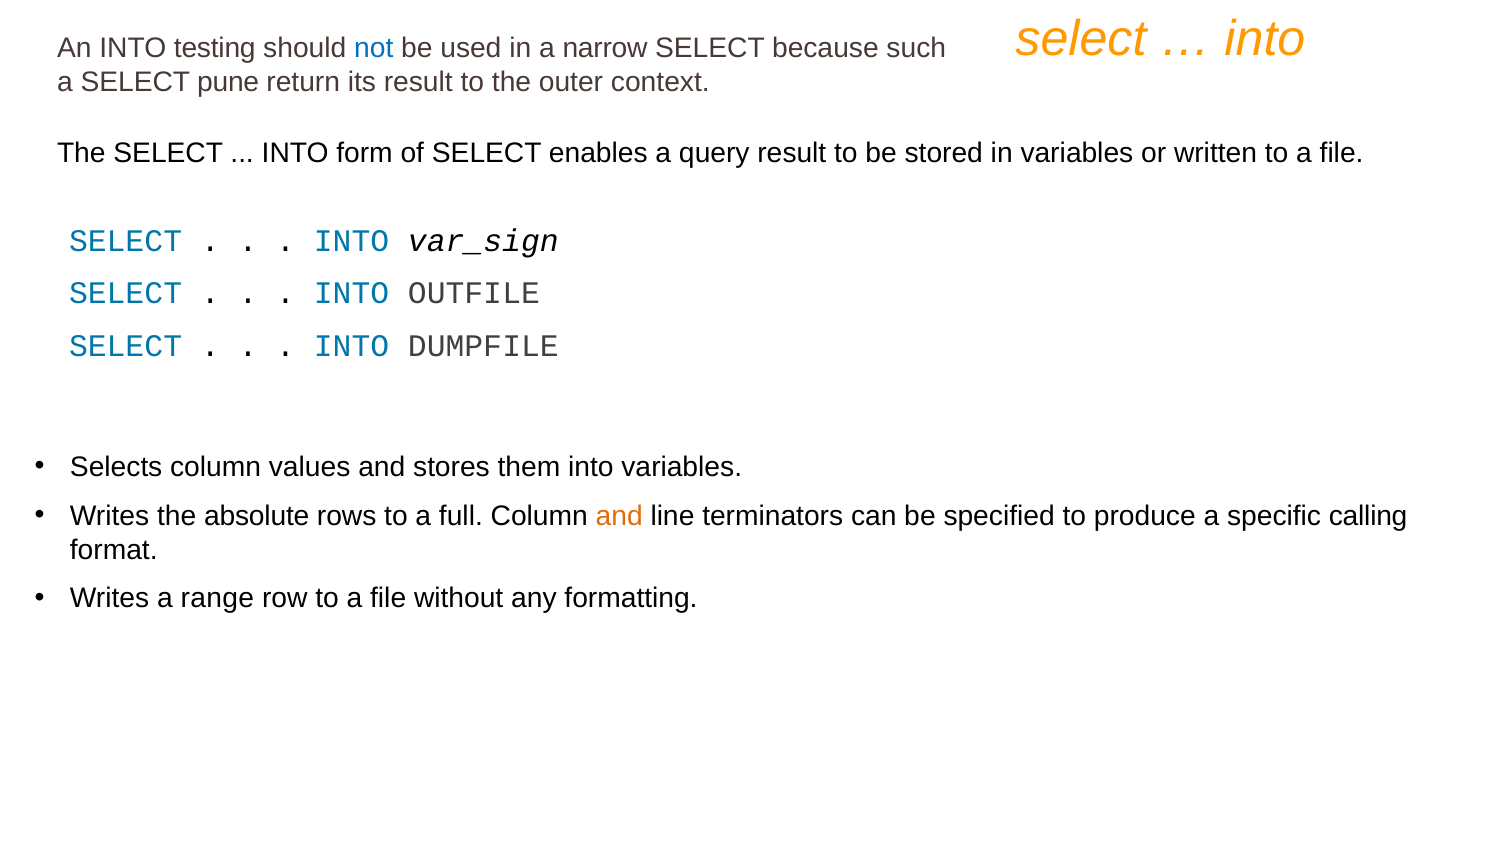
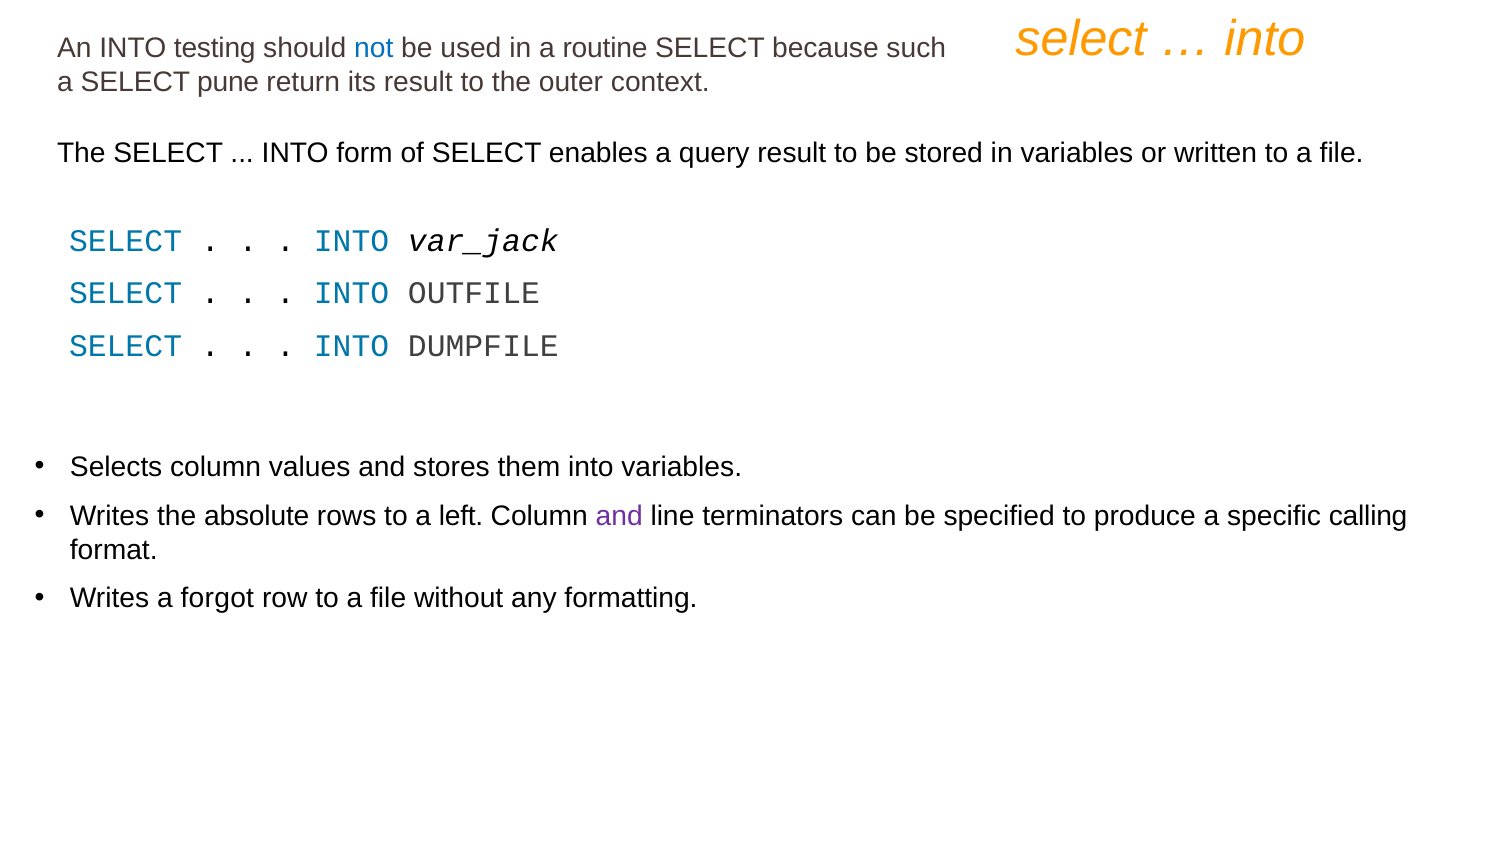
narrow: narrow -> routine
var_sign: var_sign -> var_jack
full: full -> left
and at (619, 516) colour: orange -> purple
range: range -> forgot
